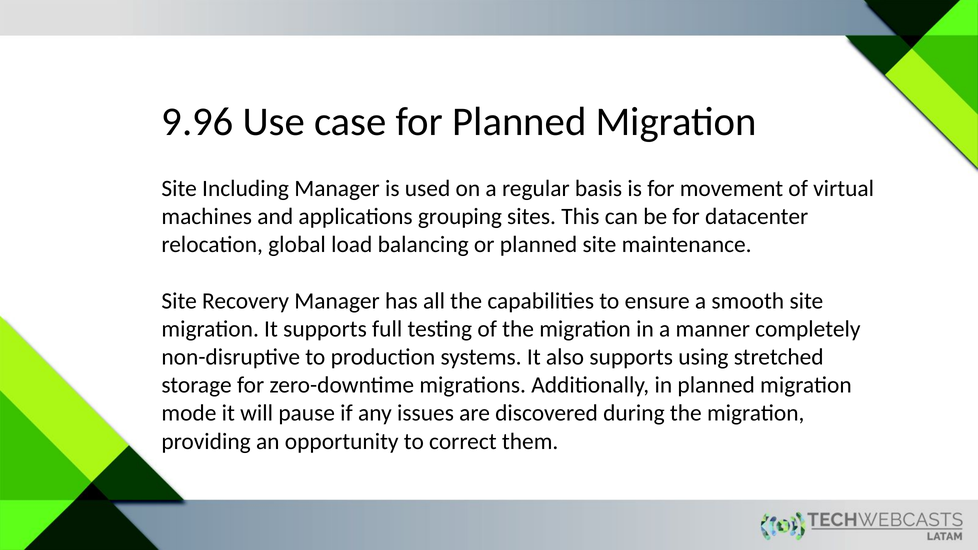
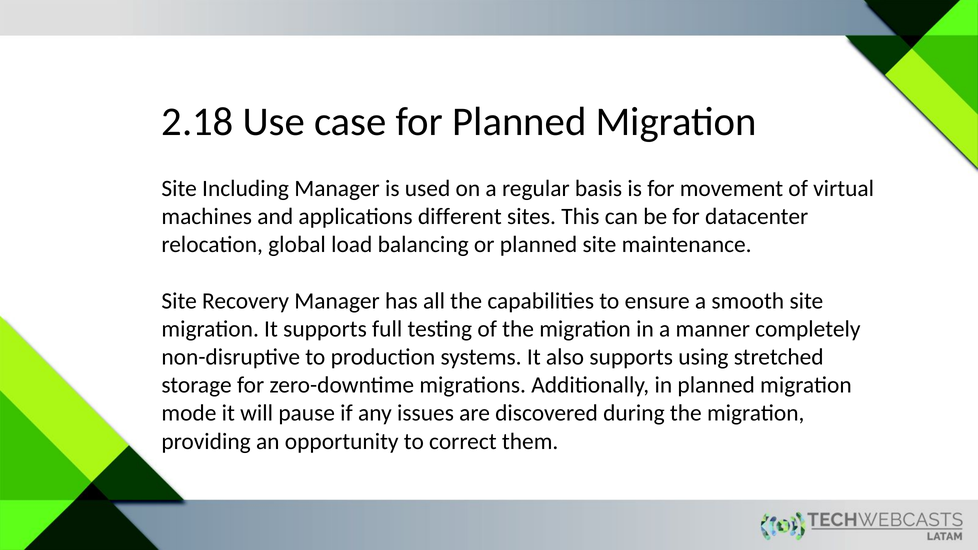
9.96: 9.96 -> 2.18
grouping: grouping -> different
